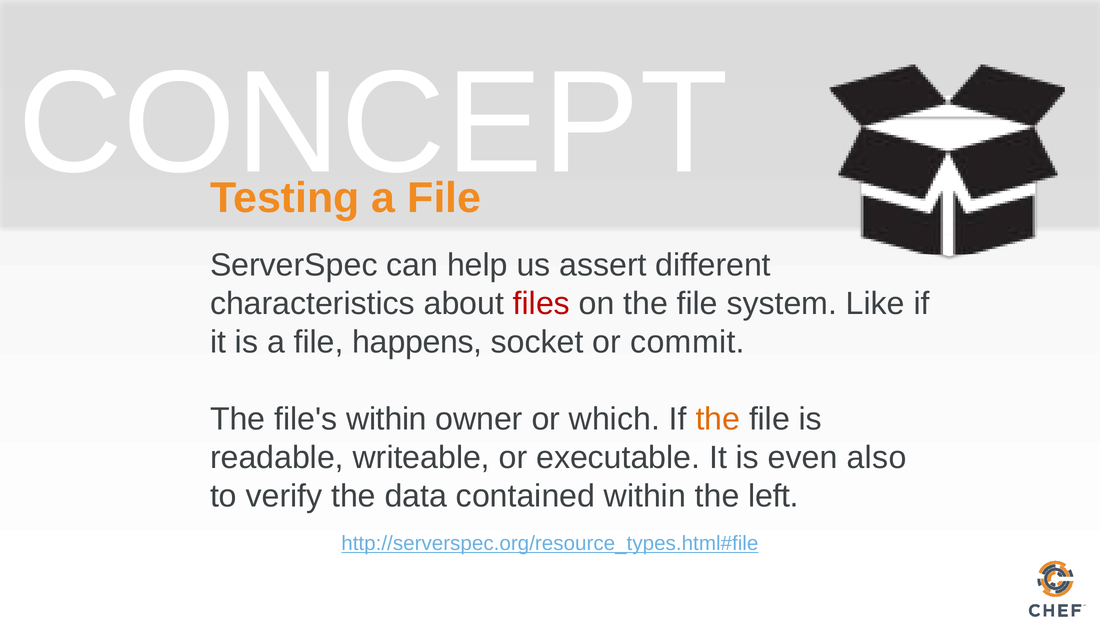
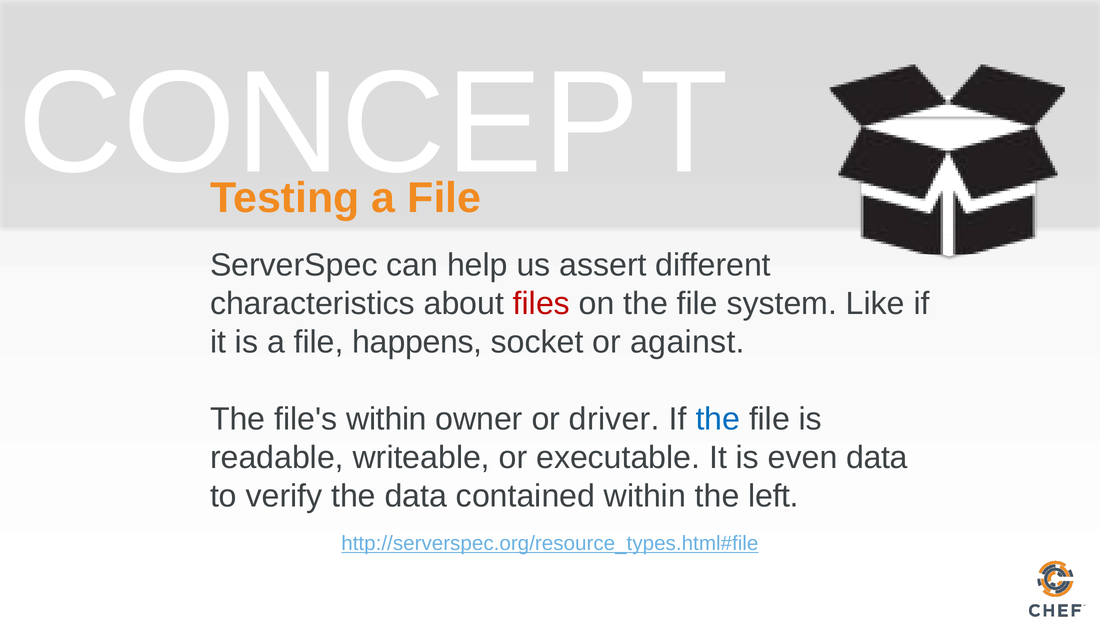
commit: commit -> against
which: which -> driver
the at (718, 419) colour: orange -> blue
even also: also -> data
